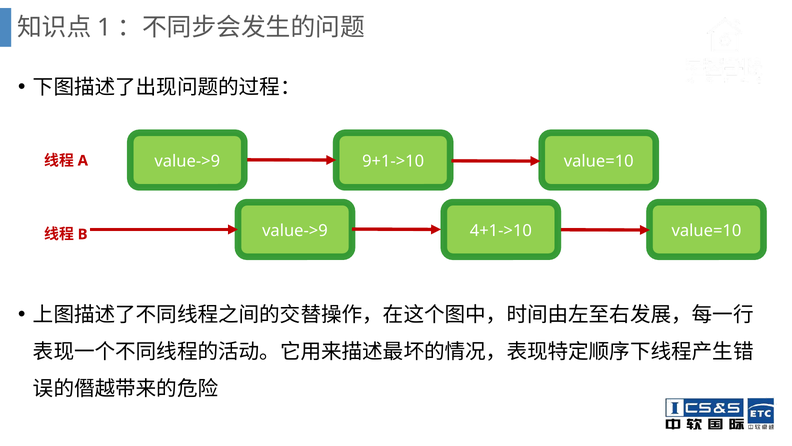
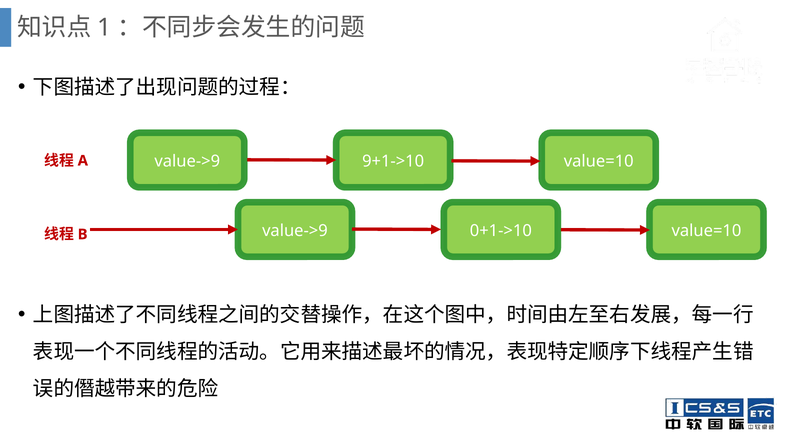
4+1->10: 4+1->10 -> 0+1->10
